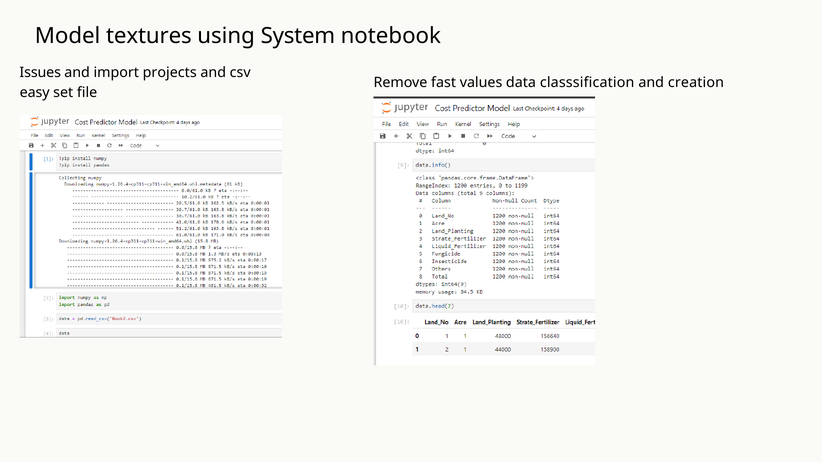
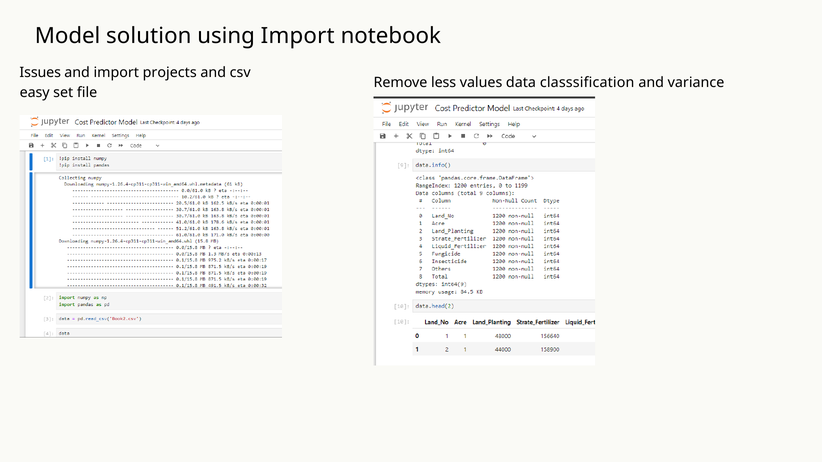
textures: textures -> solution
using System: System -> Import
fast: fast -> less
creation: creation -> variance
